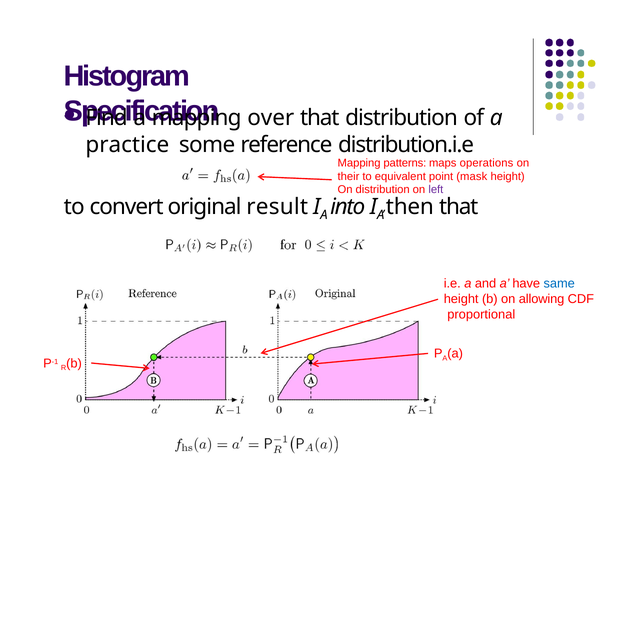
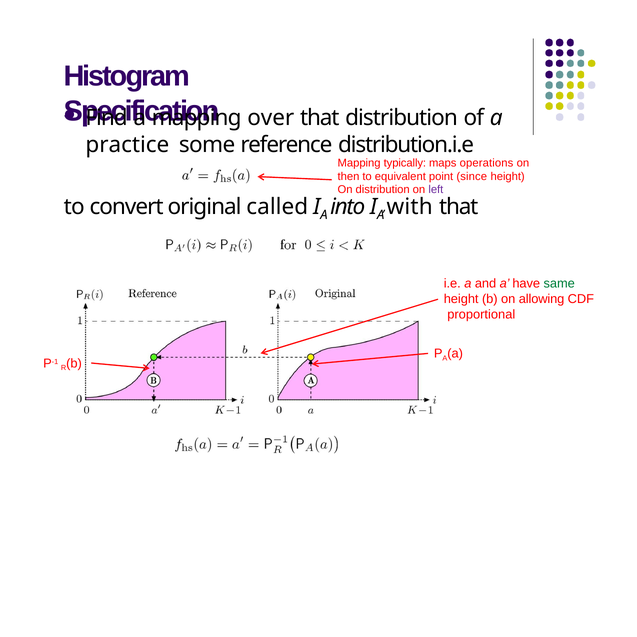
patterns: patterns -> typically
their: their -> then
mask: mask -> since
result: result -> called
then: then -> with
same colour: blue -> green
